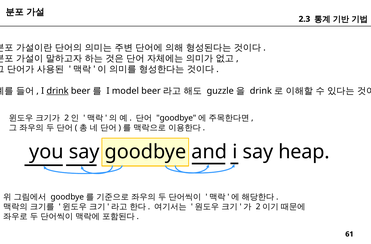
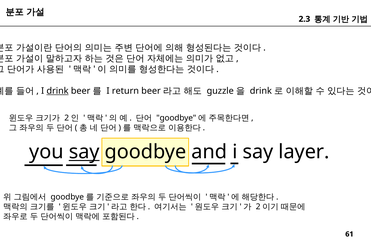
model: model -> return
say at (84, 152) underline: none -> present
heap: heap -> layer
